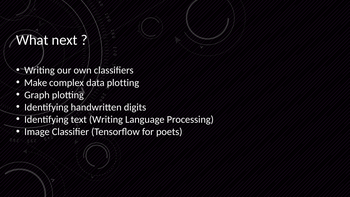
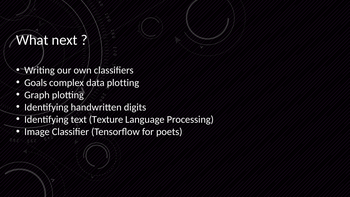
Make: Make -> Goals
text Writing: Writing -> Texture
